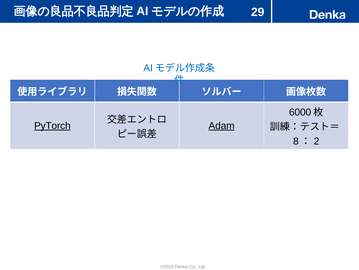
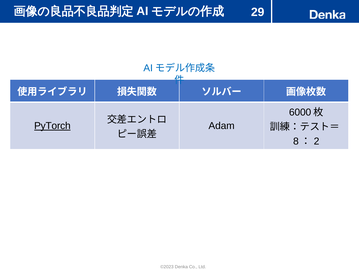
Adam underline: present -> none
